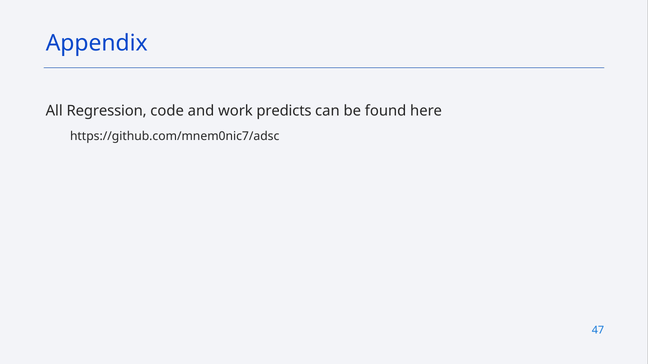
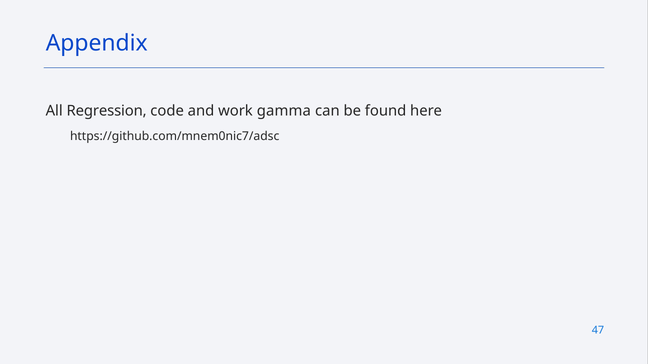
predicts: predicts -> gamma
